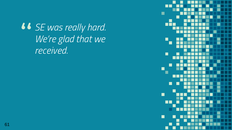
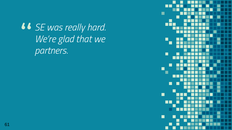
received: received -> partners
